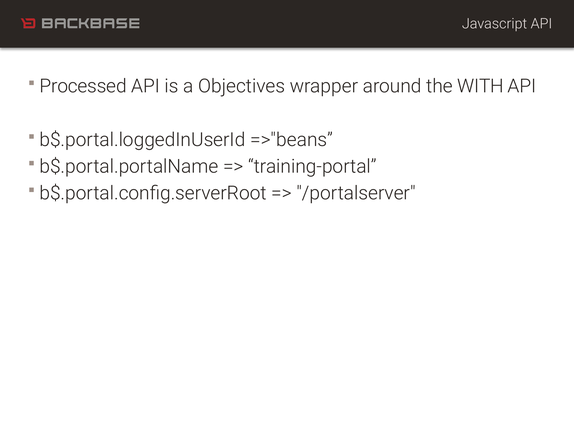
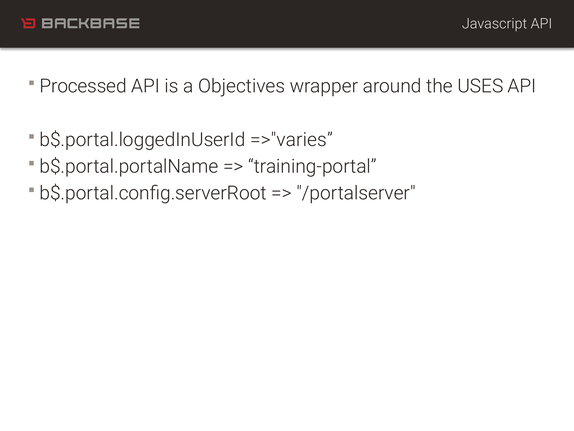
WITH: WITH -> USES
=>"beans: =>"beans -> =>"varies
